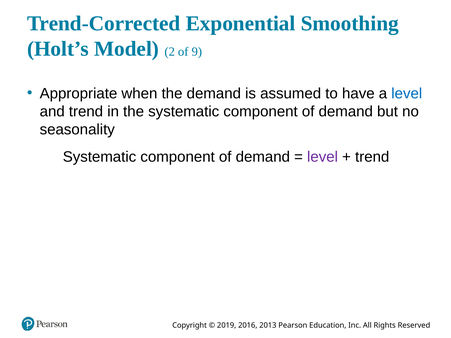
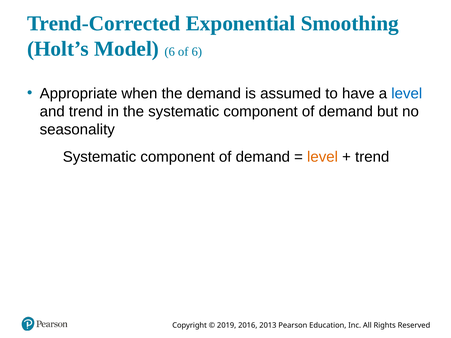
Model 2: 2 -> 6
of 9: 9 -> 6
level at (323, 157) colour: purple -> orange
